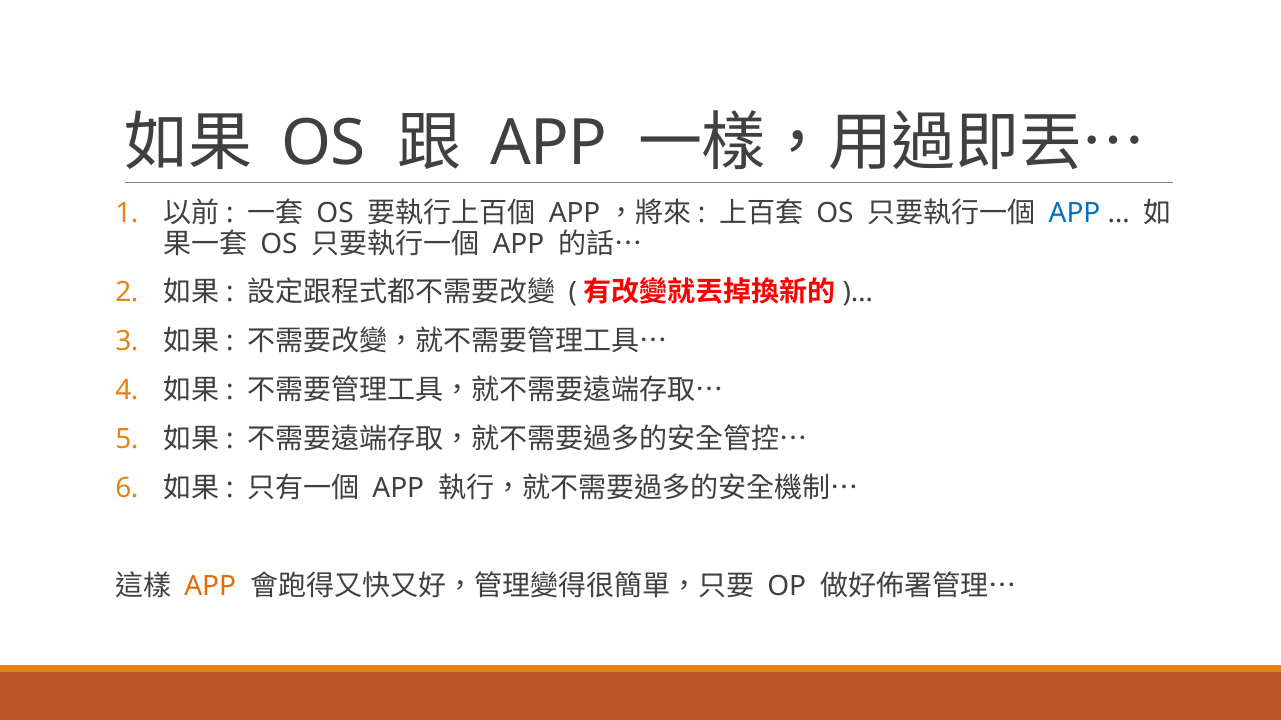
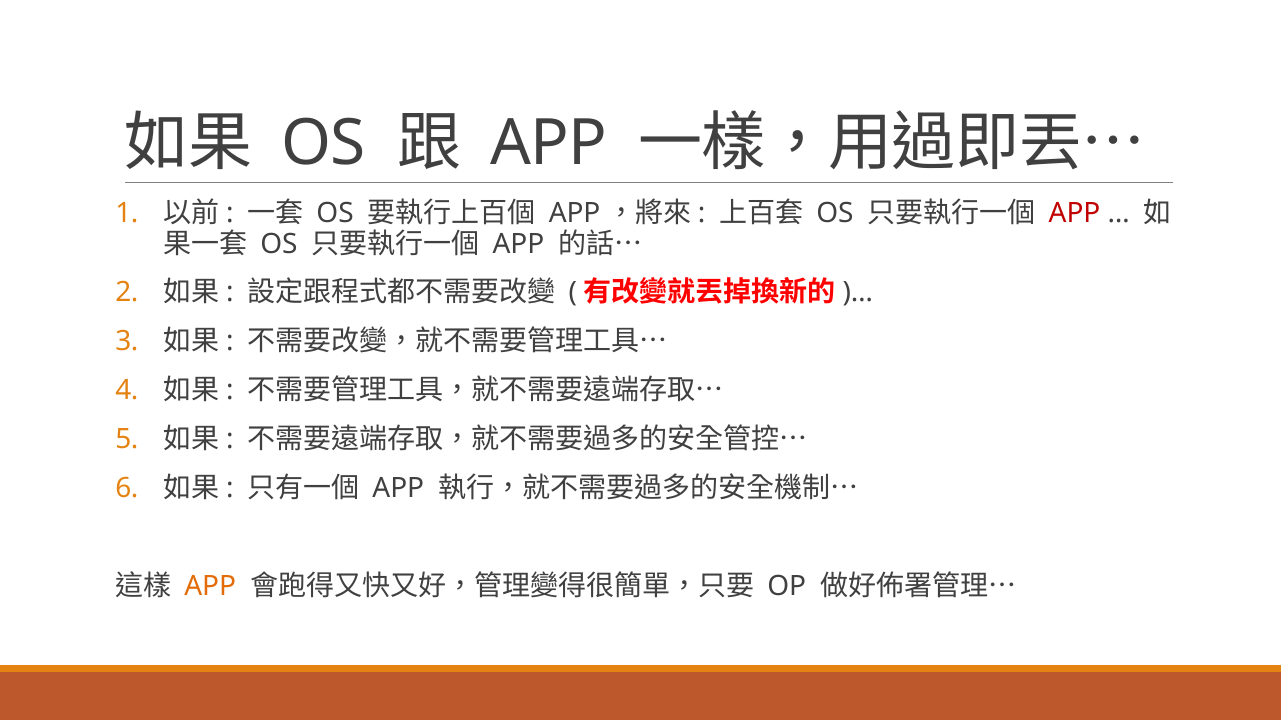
APP at (1075, 214) colour: blue -> red
